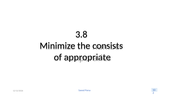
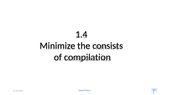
3.8: 3.8 -> 1.4
appropriate: appropriate -> compilation
